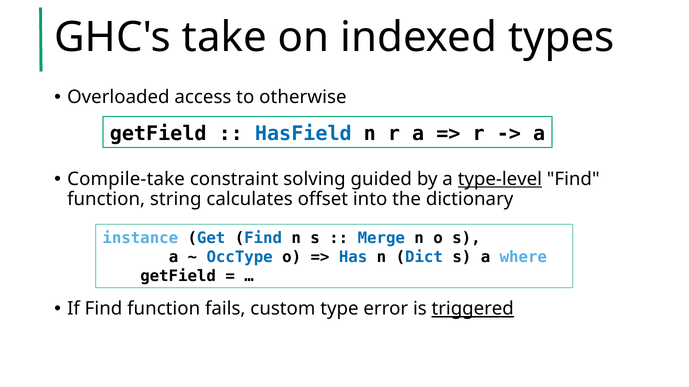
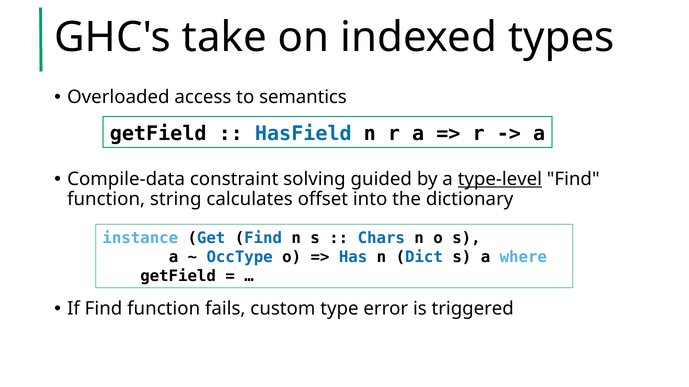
otherwise: otherwise -> semantics
Compile-take: Compile-take -> Compile-data
Merge: Merge -> Chars
triggered underline: present -> none
